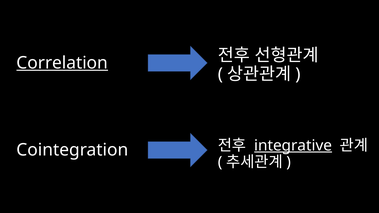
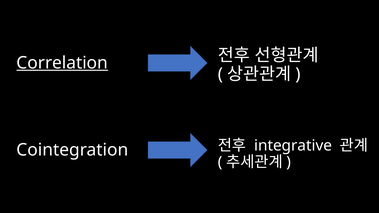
integrative underline: present -> none
